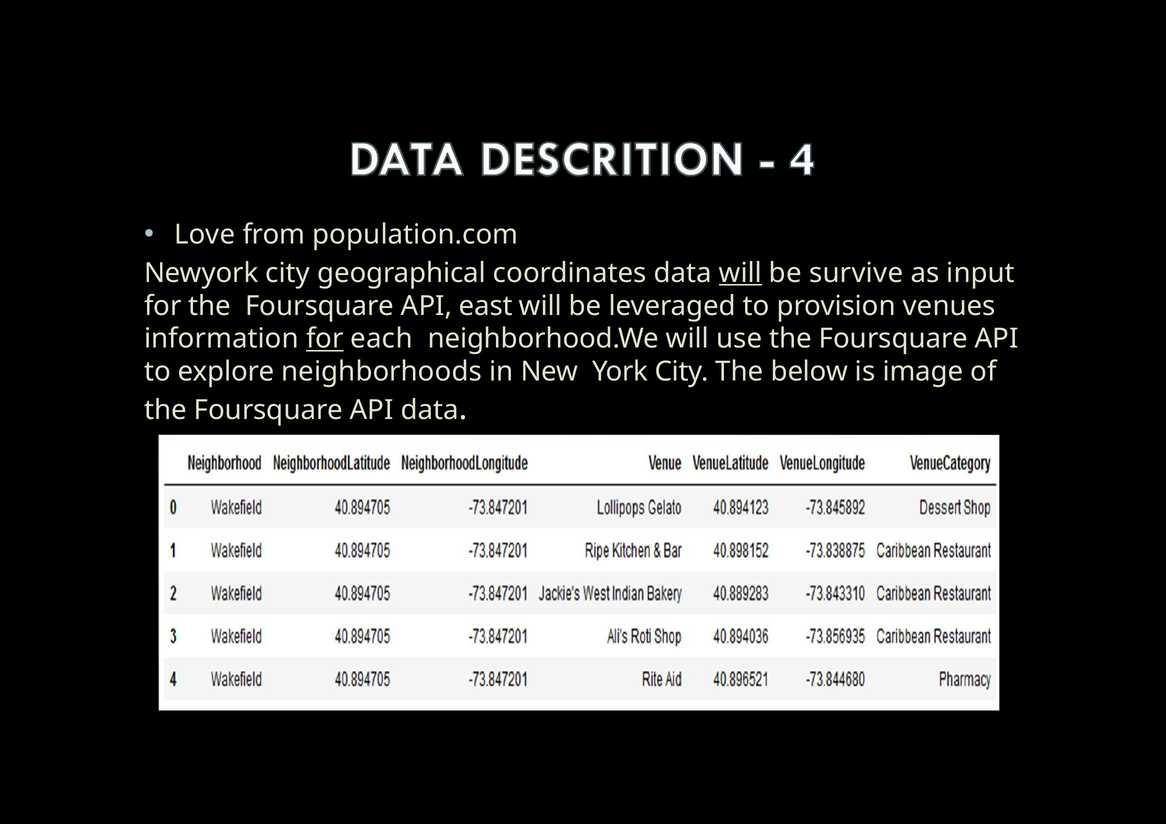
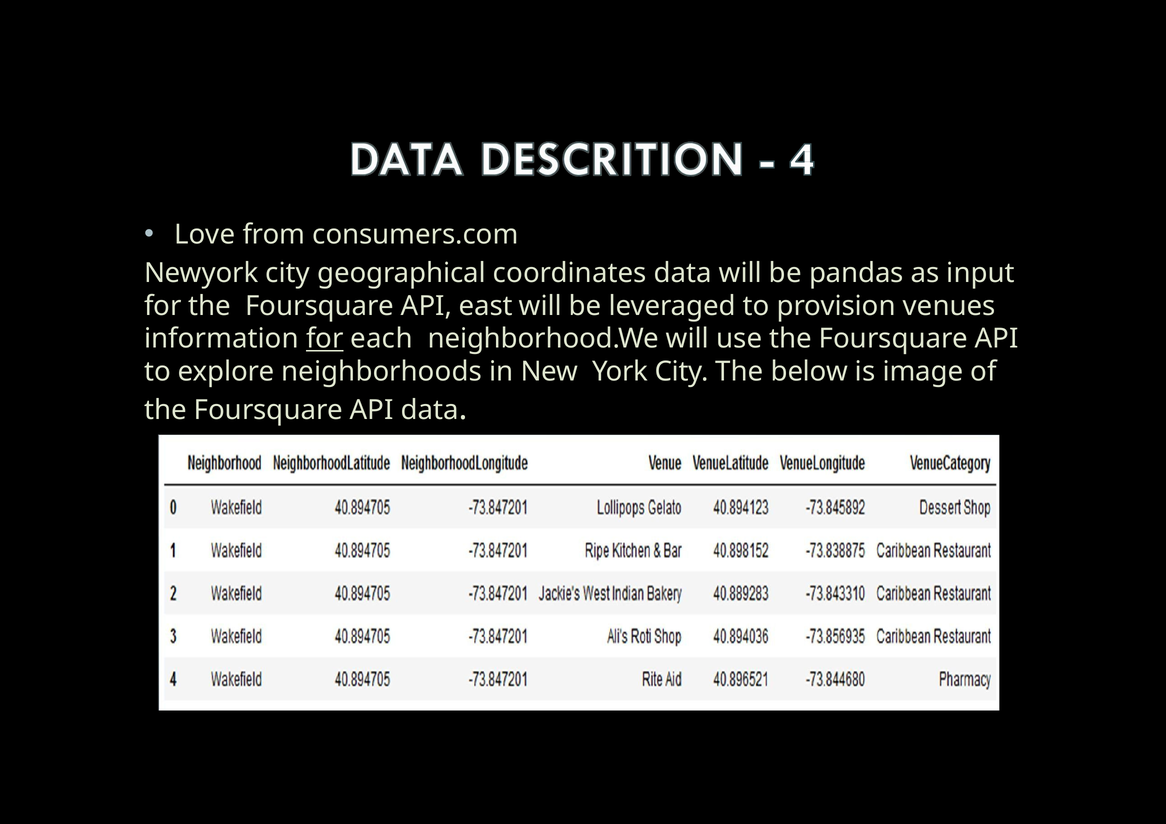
population.com: population.com -> consumers.com
will at (740, 273) underline: present -> none
survive: survive -> pandas
